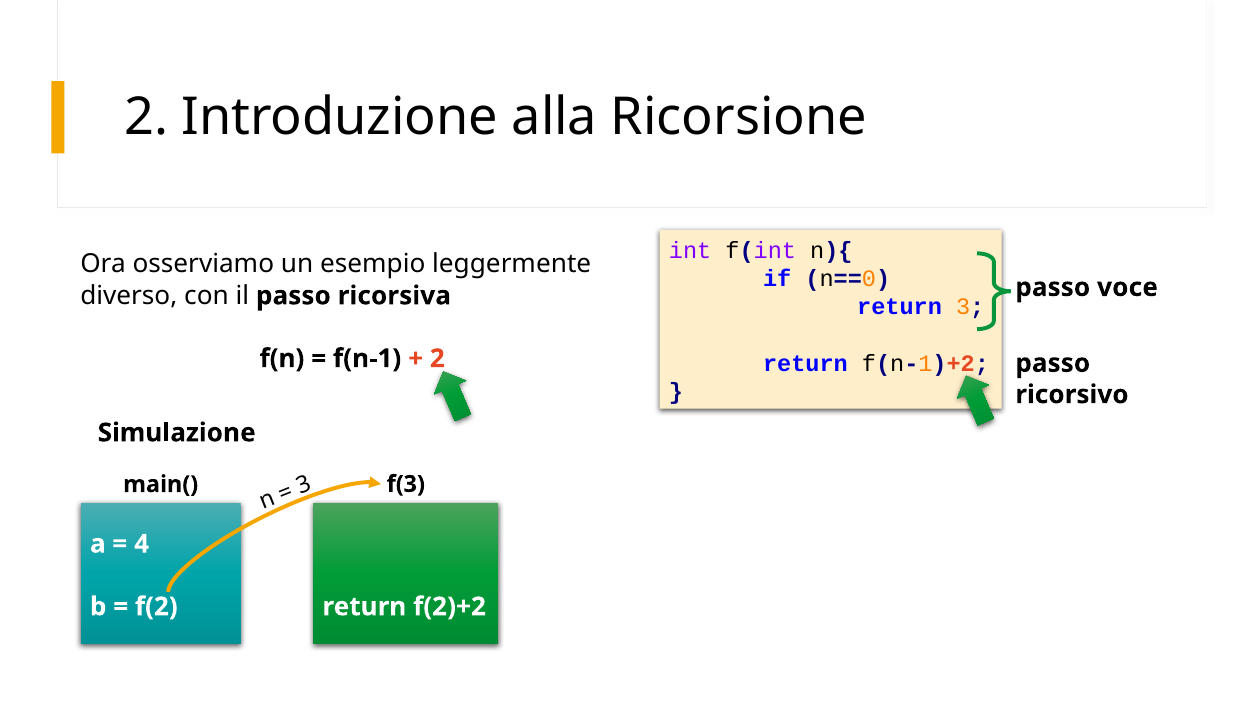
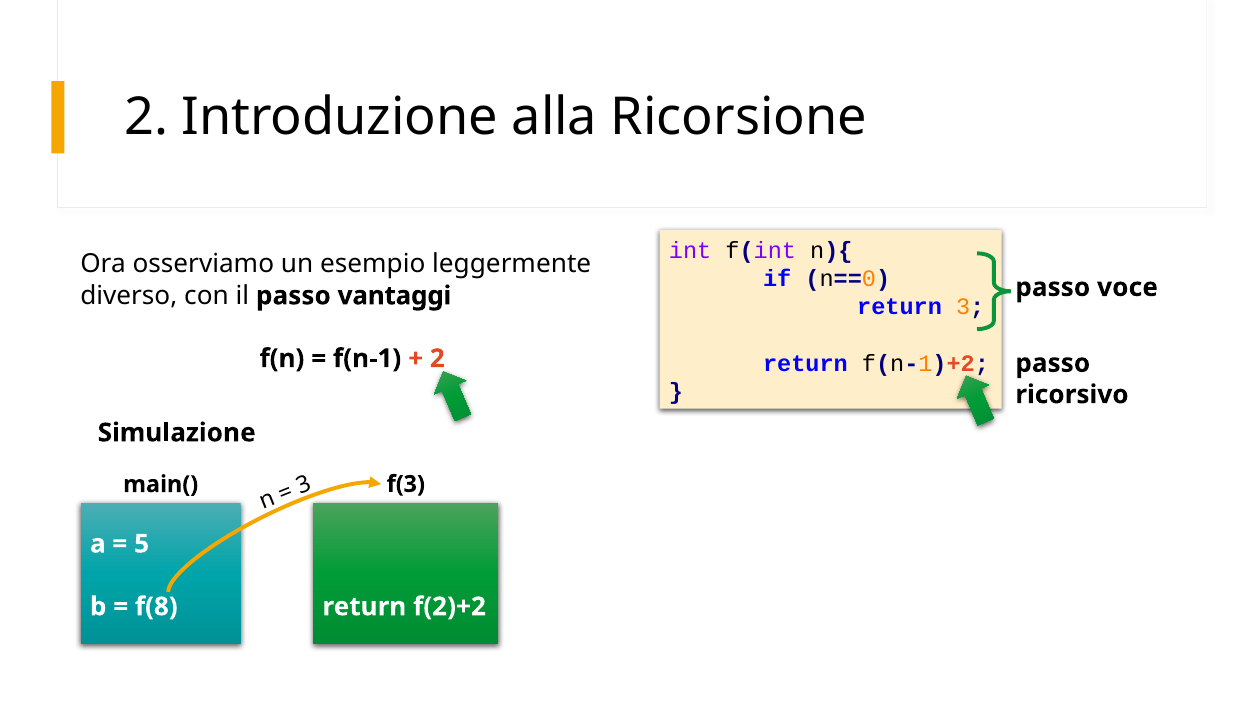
ricorsiva: ricorsiva -> vantaggi
4: 4 -> 5
f(2: f(2 -> f(8
